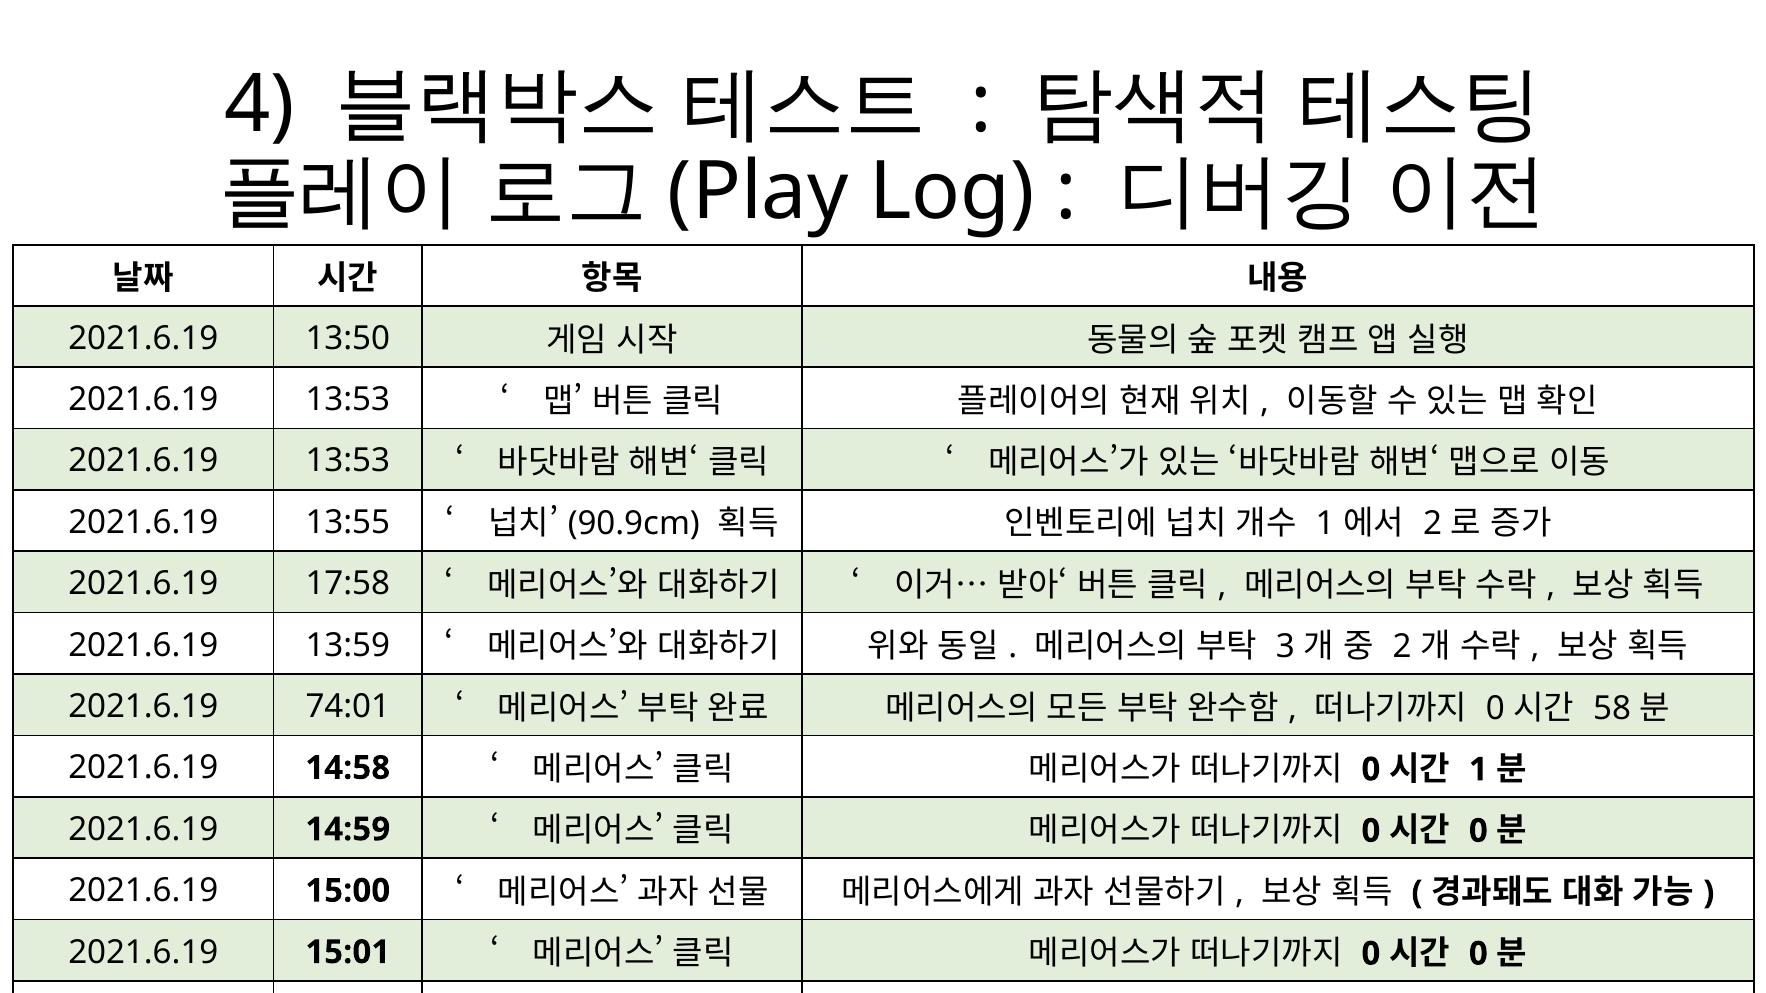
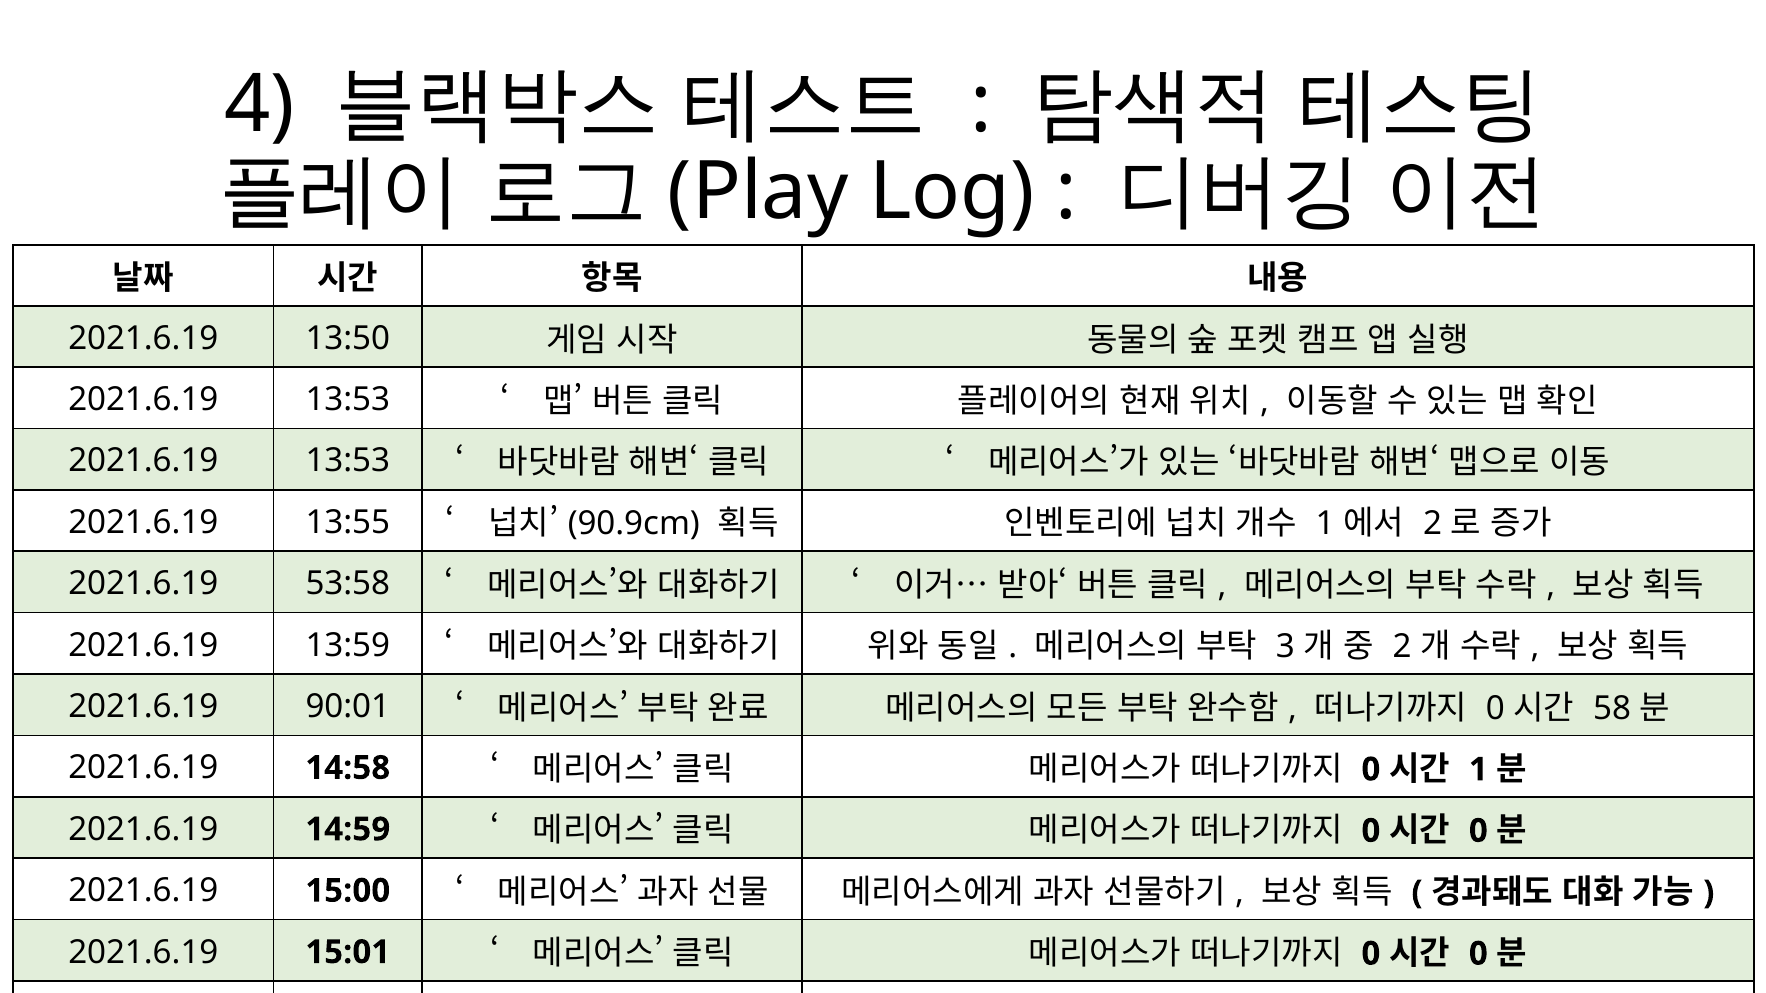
17:58: 17:58 -> 53:58
74:01: 74:01 -> 90:01
